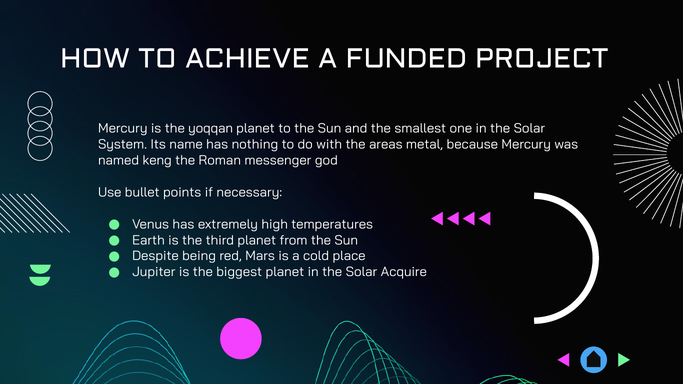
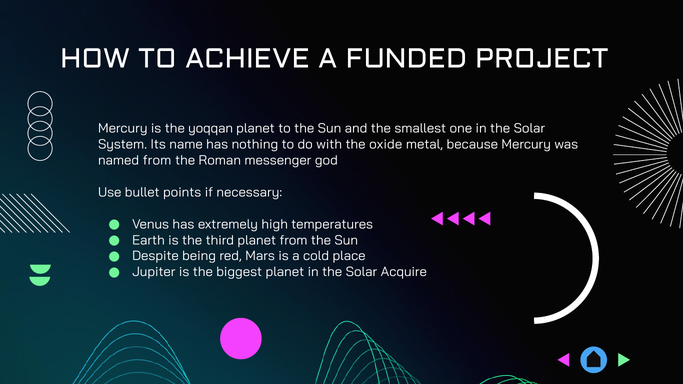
areas: areas -> oxide
named keng: keng -> from
